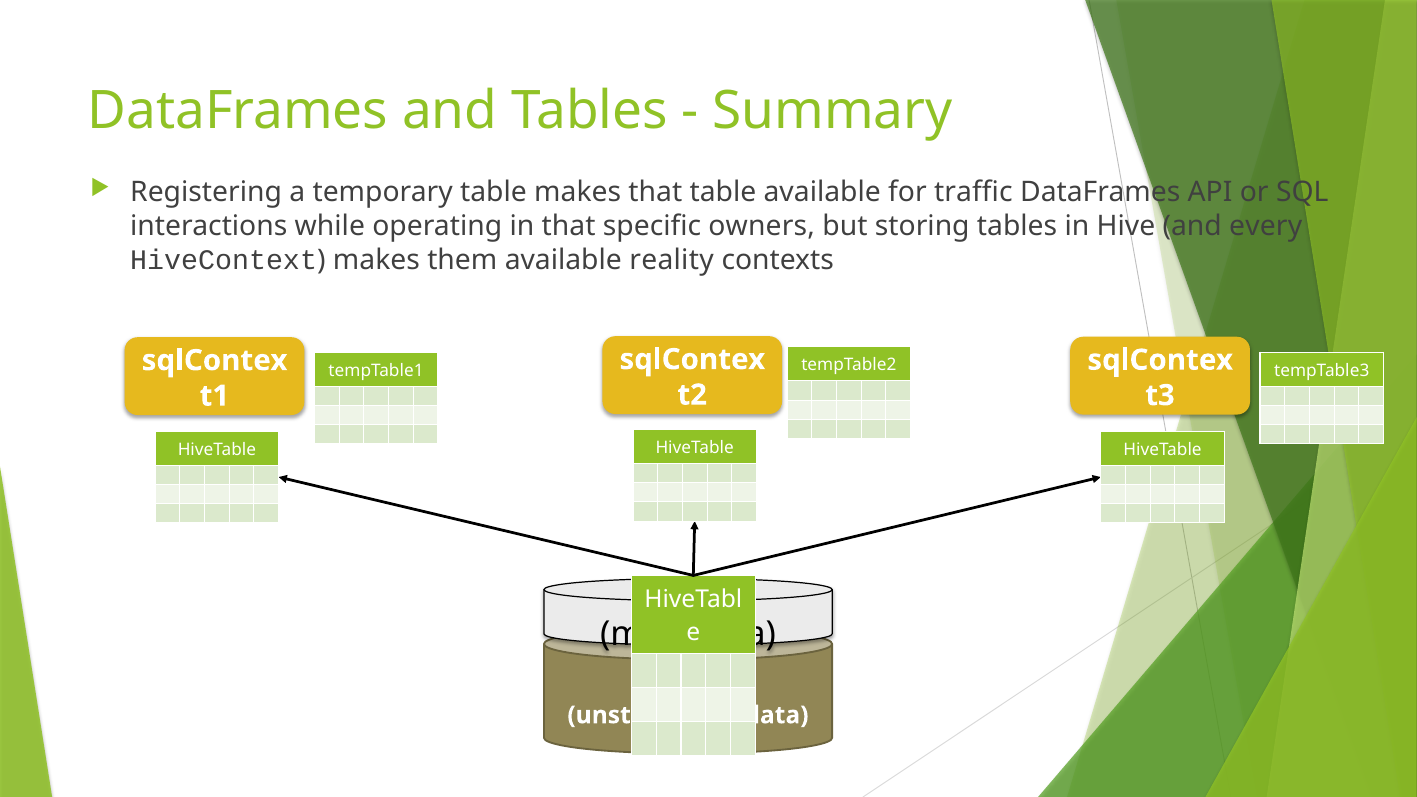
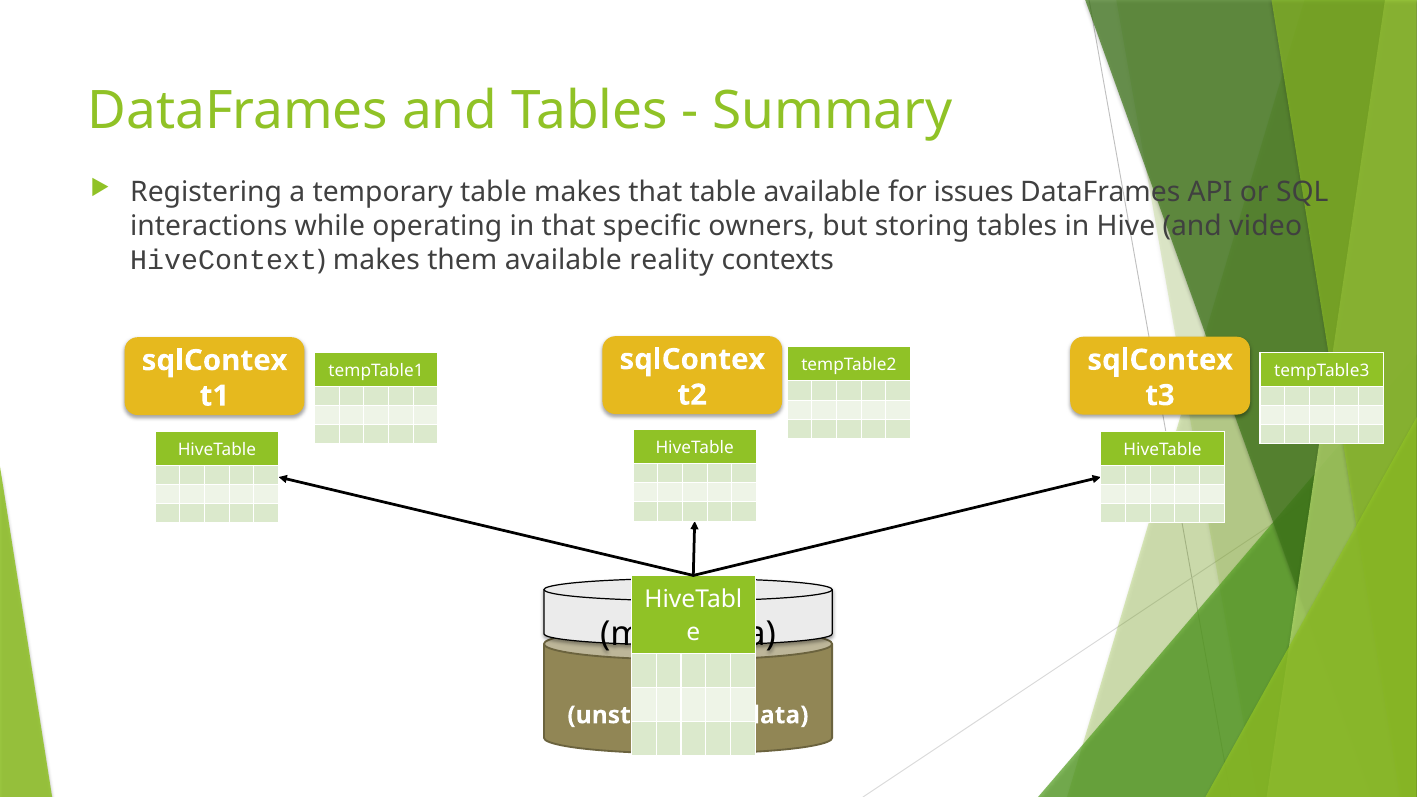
traffic: traffic -> issues
every: every -> video
